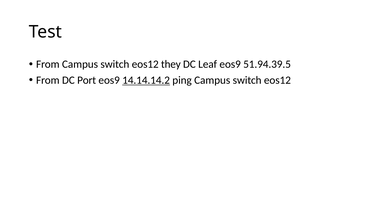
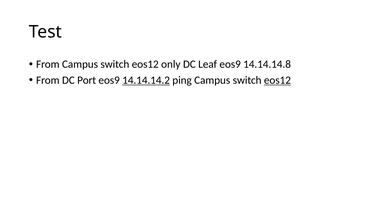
they: they -> only
51.94.39.5: 51.94.39.5 -> 14.14.14.8
eos12 at (277, 80) underline: none -> present
